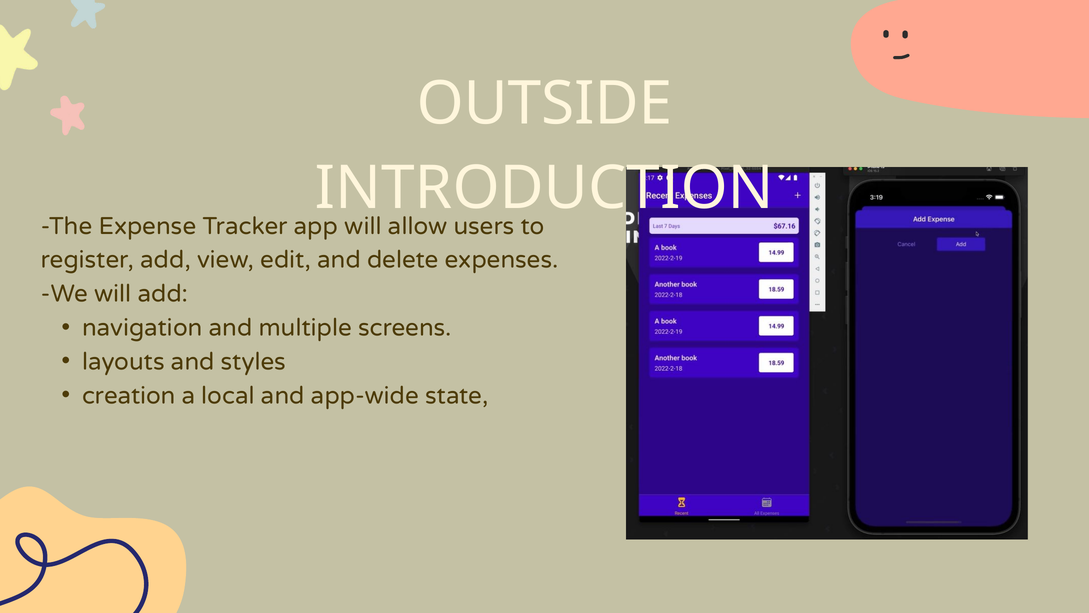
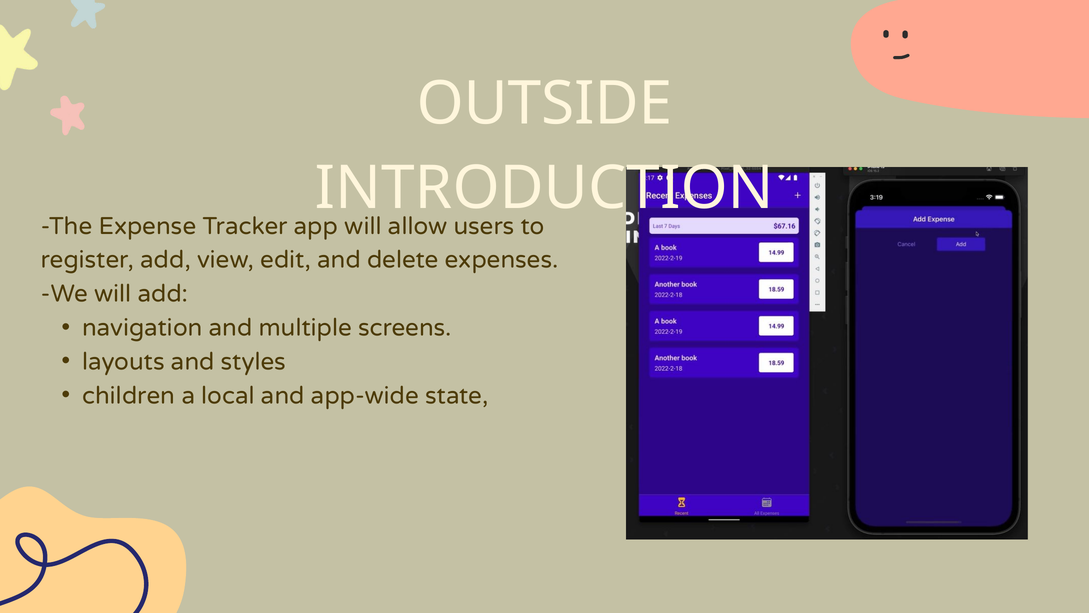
creation: creation -> children
